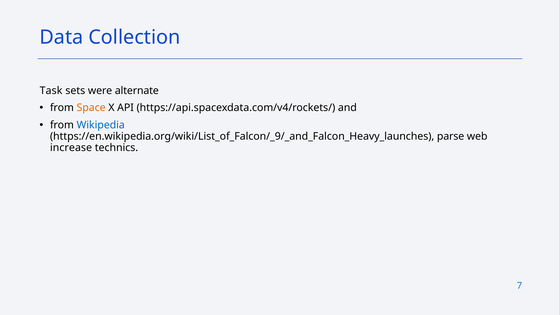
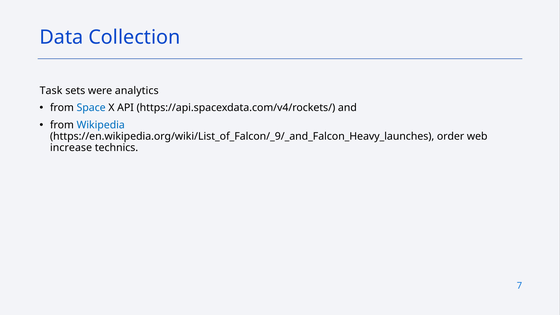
alternate: alternate -> analytics
Space colour: orange -> blue
parse: parse -> order
